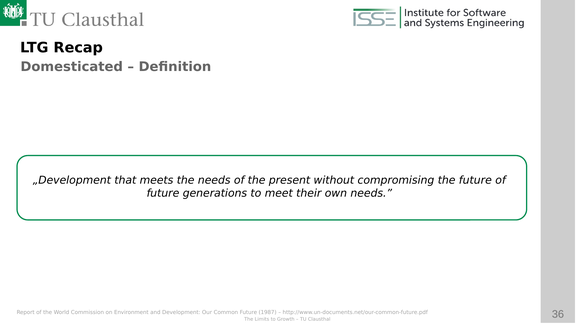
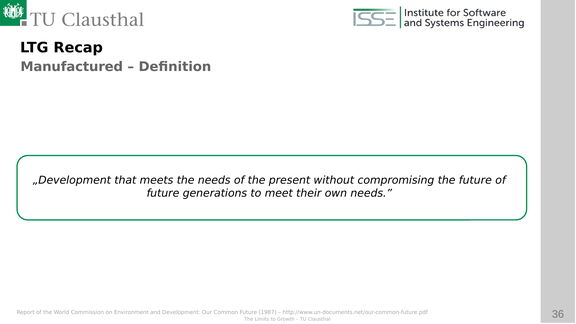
Domesticated: Domesticated -> Manufactured
